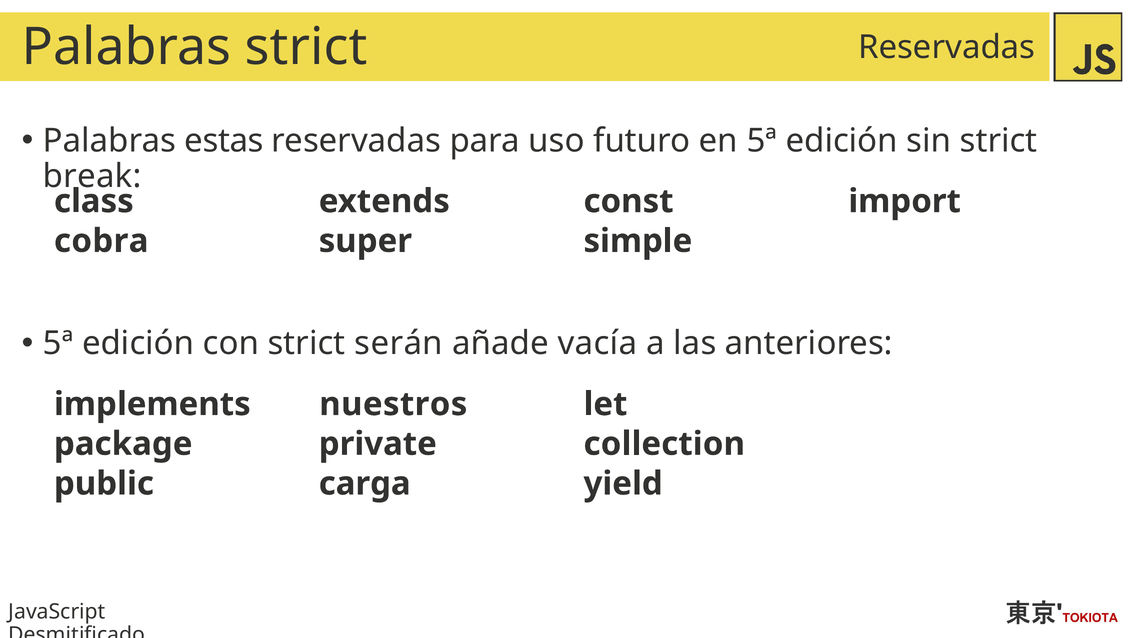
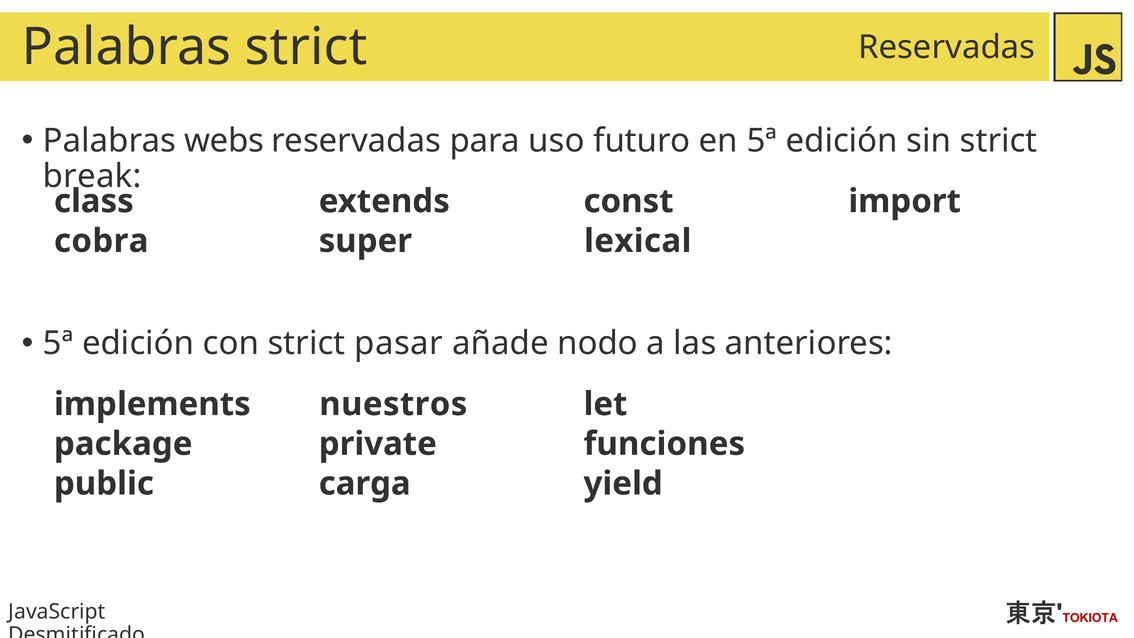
estas: estas -> webs
simple: simple -> lexical
serán: serán -> pasar
vacía: vacía -> nodo
collection: collection -> funciones
